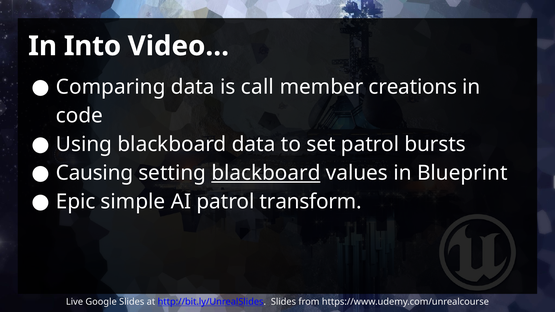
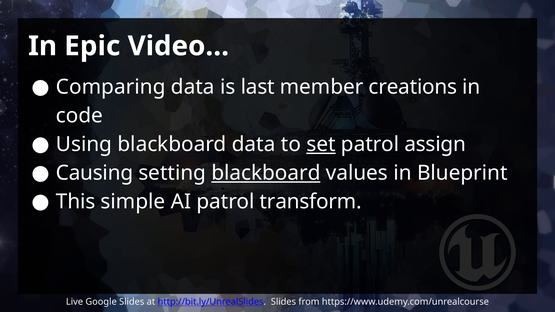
Into: Into -> Epic
call: call -> last
set underline: none -> present
bursts: bursts -> assign
Epic: Epic -> This
